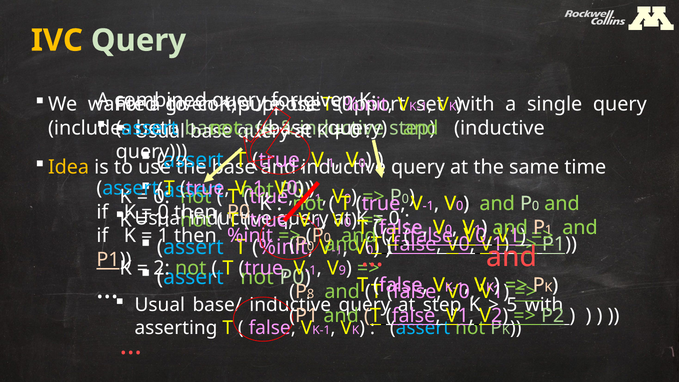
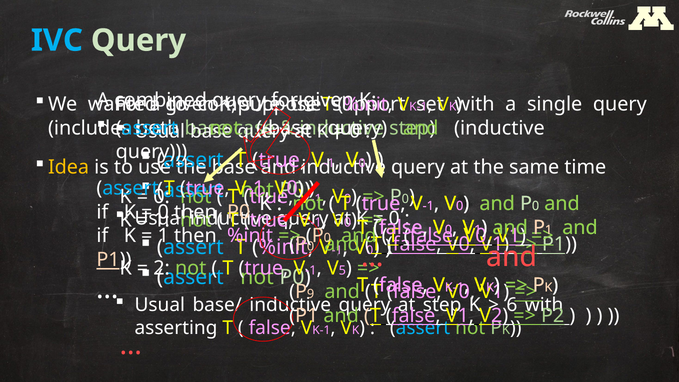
IVC colour: yellow -> light blue
9: 9 -> 5
8: 8 -> 9
5: 5 -> 6
